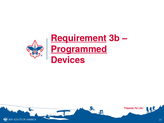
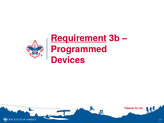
Programmed underline: present -> none
